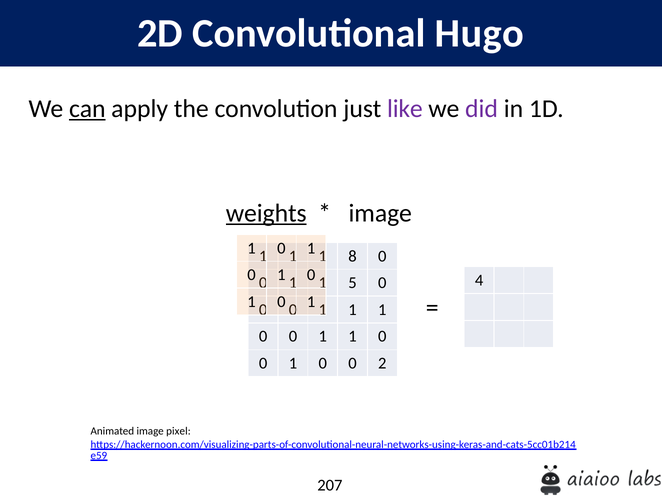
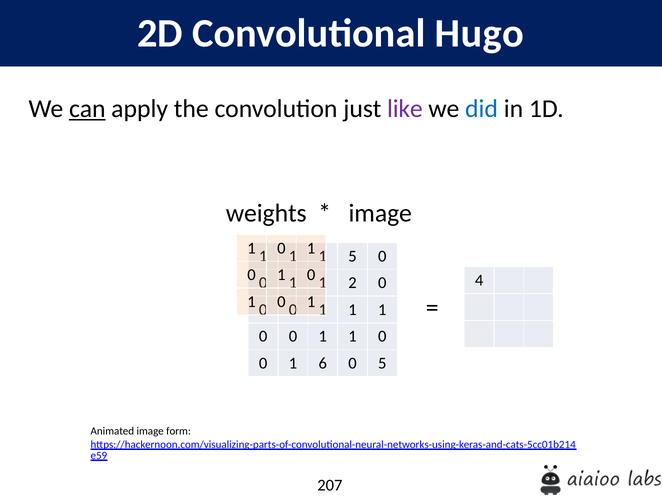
did colour: purple -> blue
weights underline: present -> none
8 at (353, 256): 8 -> 5
5: 5 -> 2
0 at (323, 364): 0 -> 6
0 2: 2 -> 5
pixel: pixel -> form
